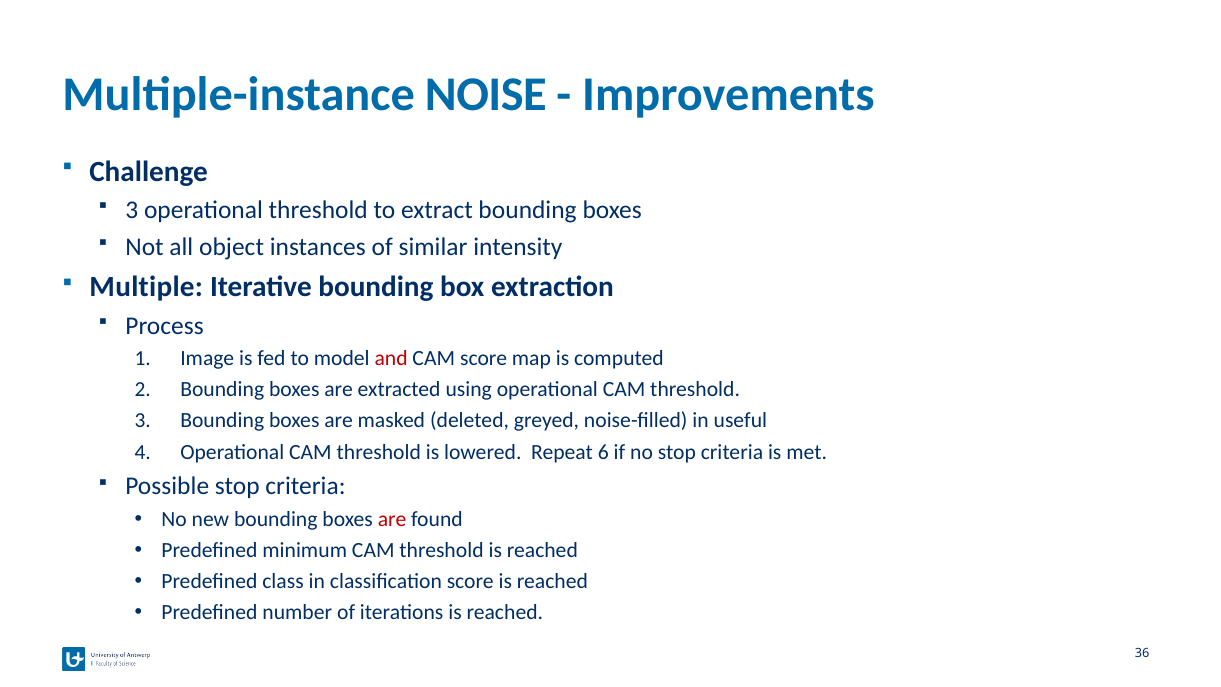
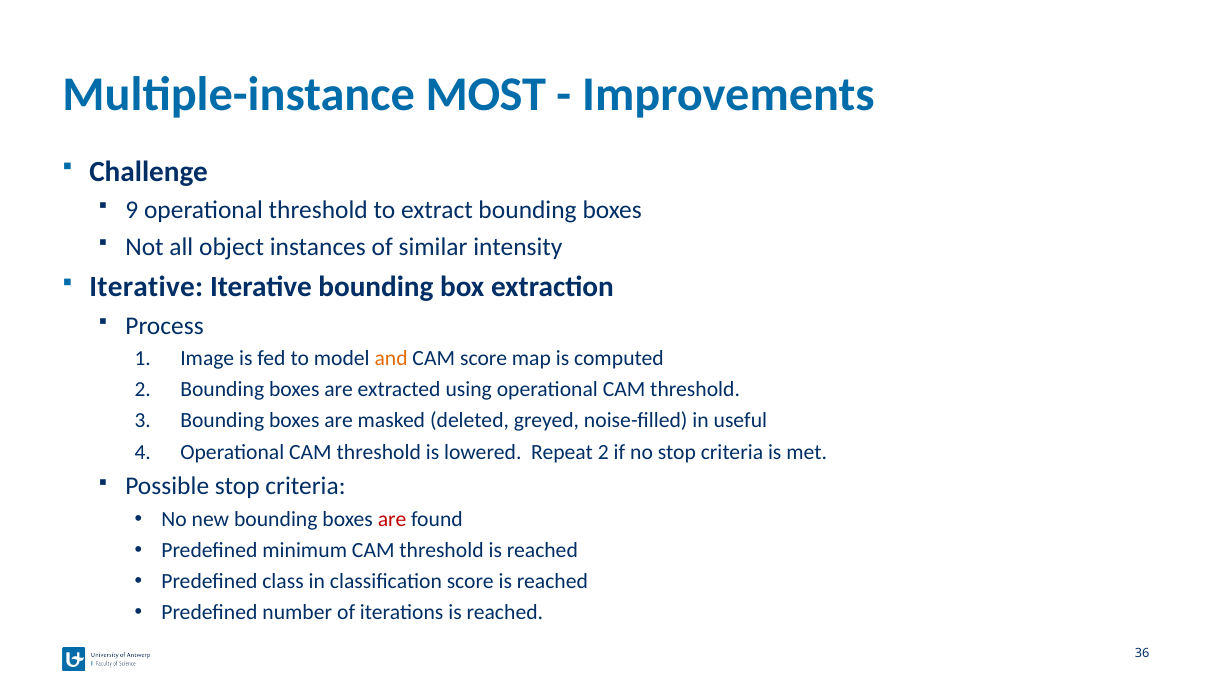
NOISE: NOISE -> MOST
3 at (132, 210): 3 -> 9
Multiple at (146, 287): Multiple -> Iterative
and colour: red -> orange
Repeat 6: 6 -> 2
